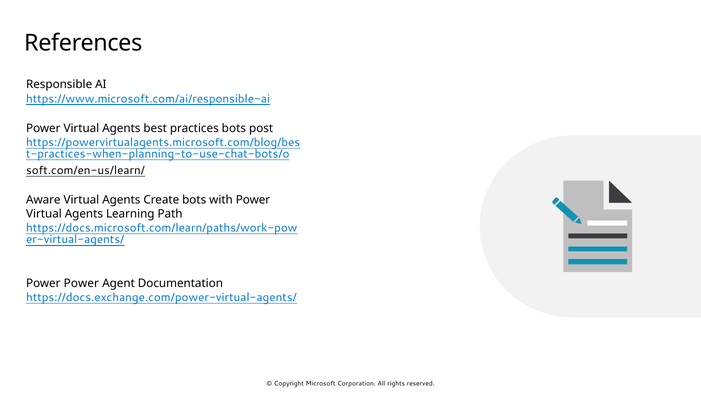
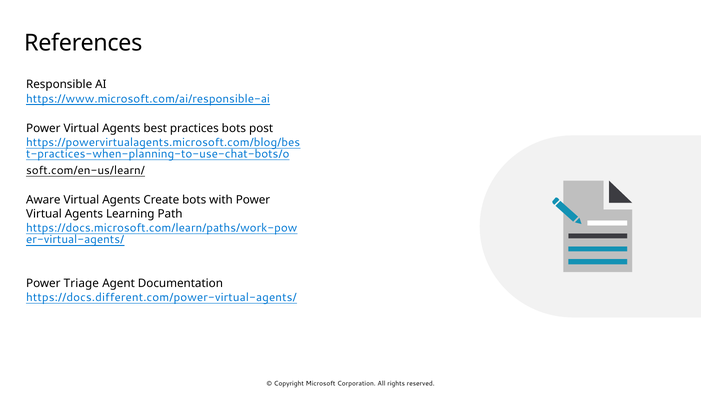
Power Power: Power -> Triage
https://docs.exchange.com/power-virtual-agents/: https://docs.exchange.com/power-virtual-agents/ -> https://docs.different.com/power-virtual-agents/
